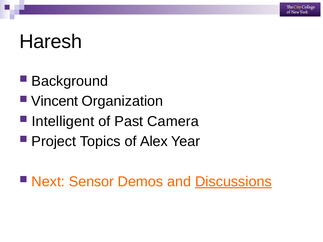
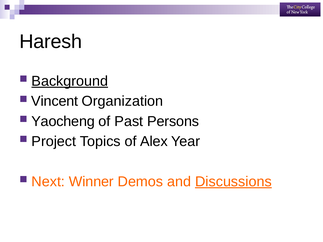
Background underline: none -> present
Intelligent: Intelligent -> Yaocheng
Camera: Camera -> Persons
Sensor: Sensor -> Winner
